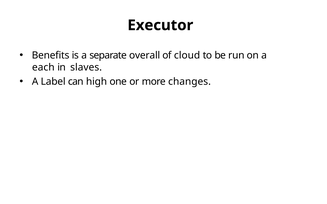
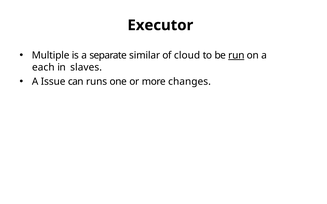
Benefits: Benefits -> Multiple
overall: overall -> similar
run underline: none -> present
Label: Label -> Issue
high: high -> runs
